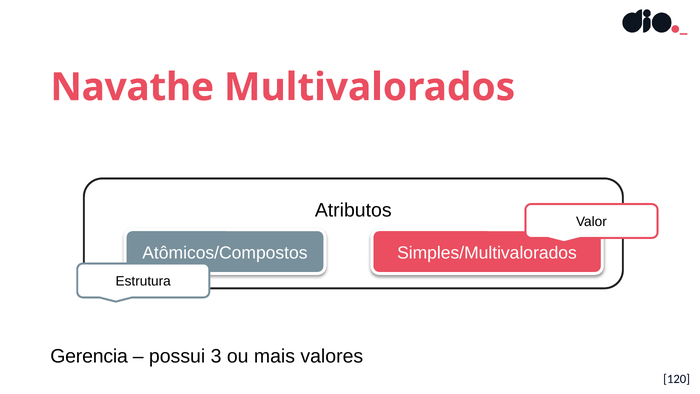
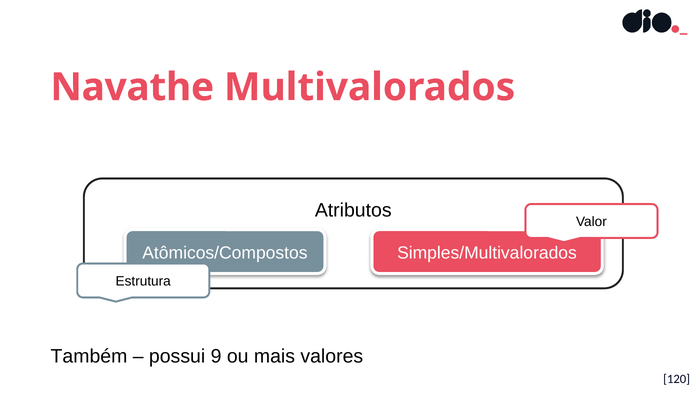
Gerencia: Gerencia -> Também
3: 3 -> 9
